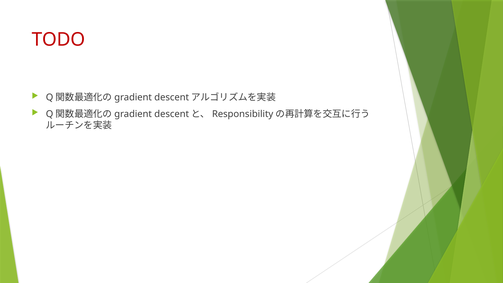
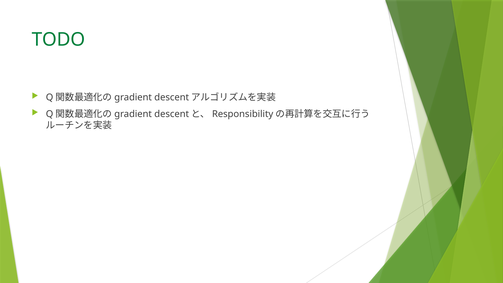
TODO colour: red -> green
